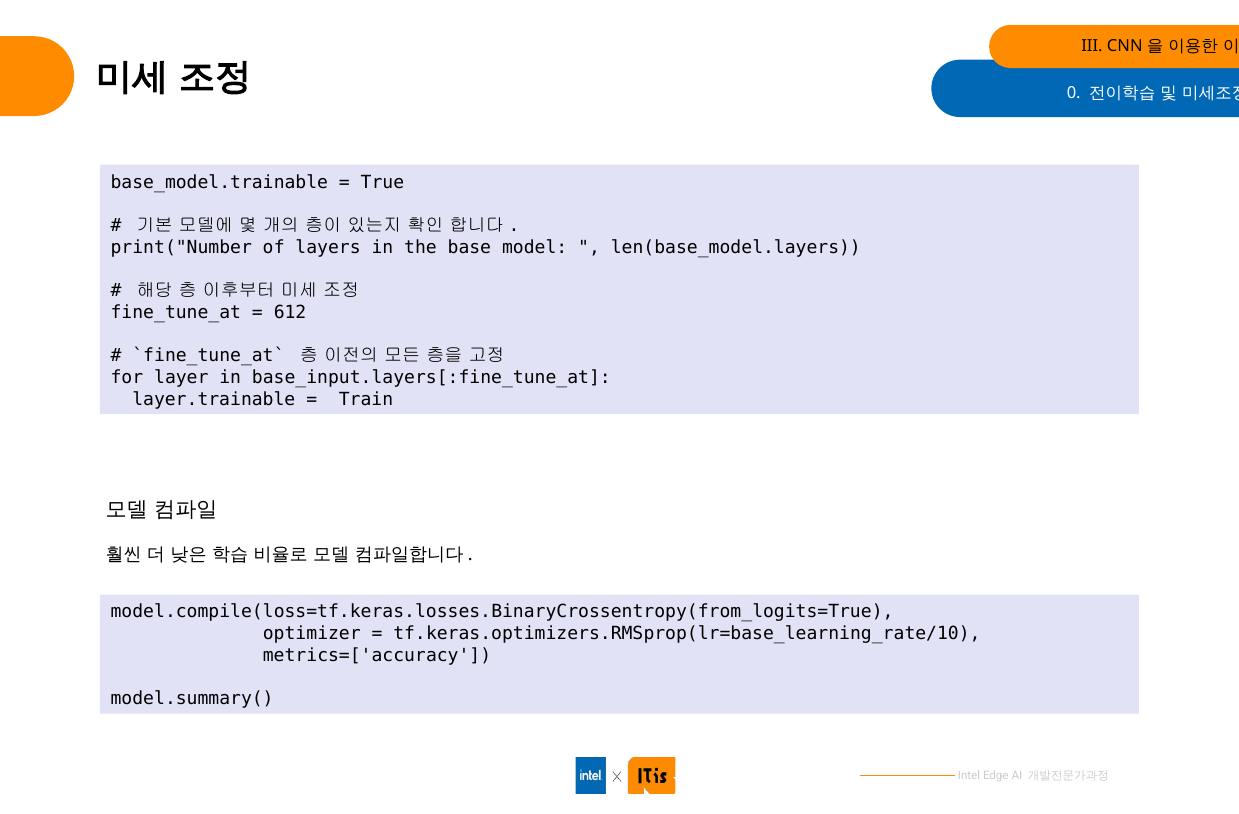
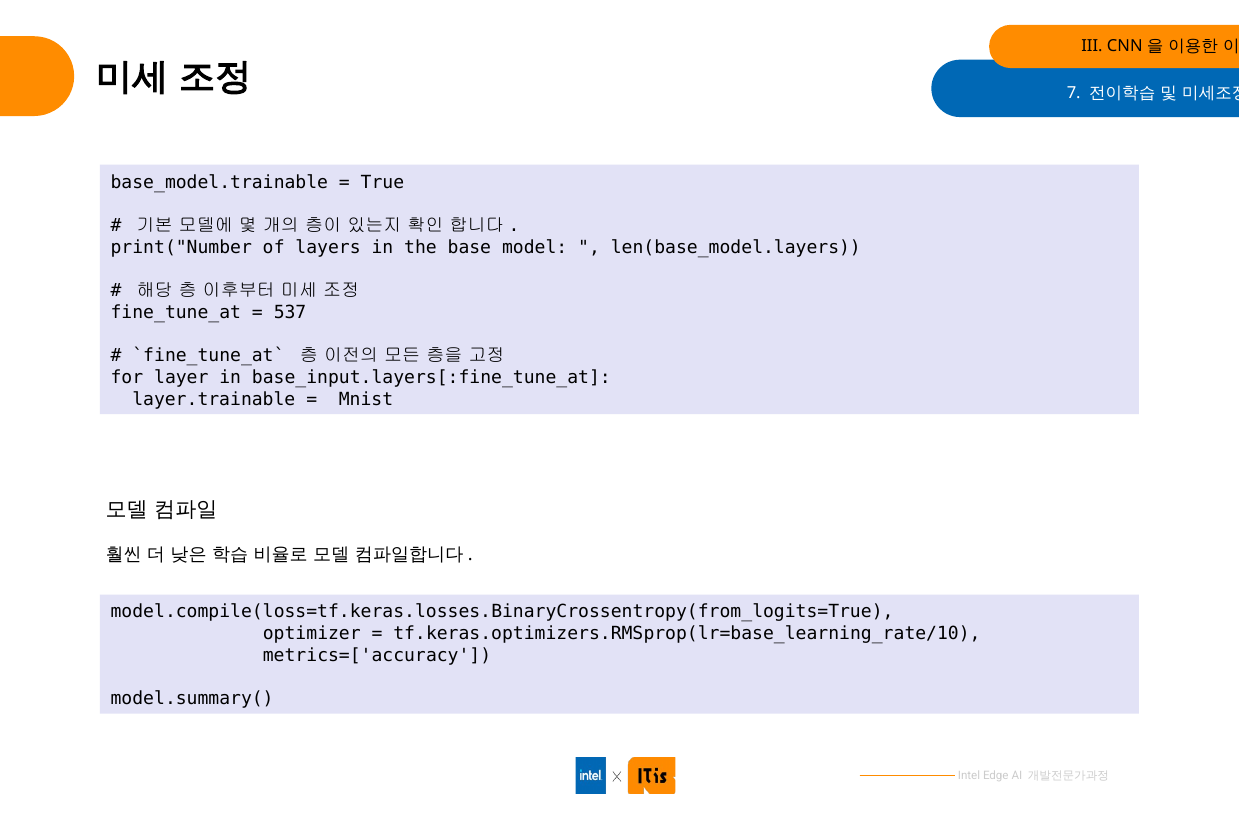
0: 0 -> 7
612: 612 -> 537
Train: Train -> Mnist
